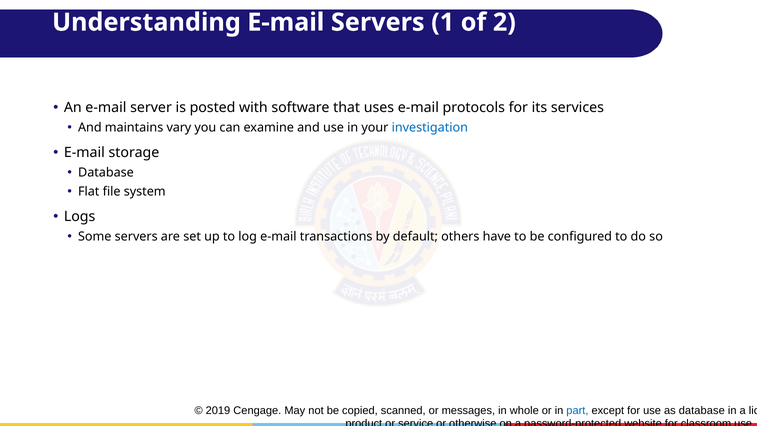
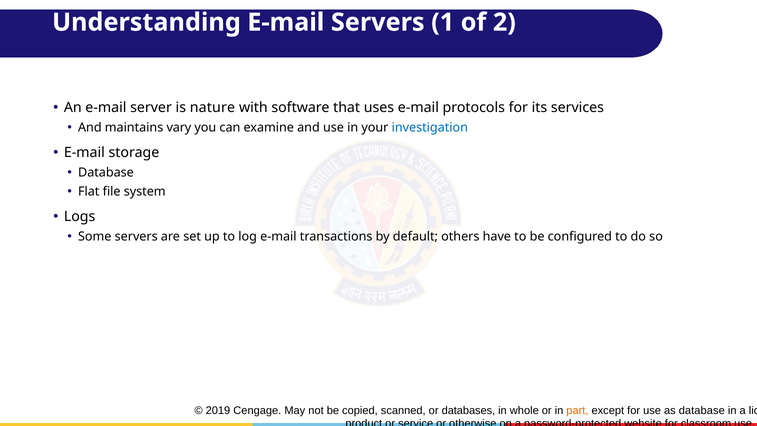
posted: posted -> nature
messages: messages -> databases
part colour: blue -> orange
